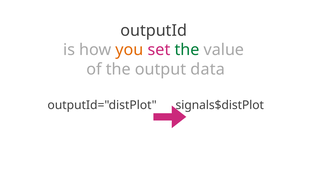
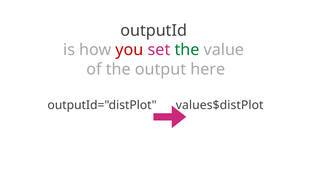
you colour: orange -> red
data: data -> here
signals$distPlot: signals$distPlot -> values$distPlot
